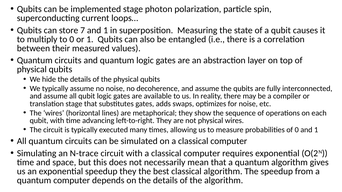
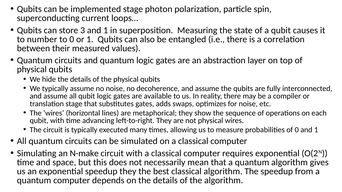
7: 7 -> 3
multiply: multiply -> number
N-trace: N-trace -> N-make
